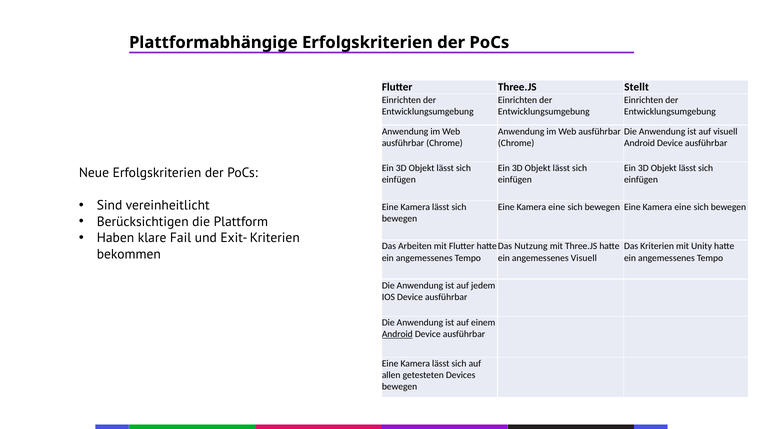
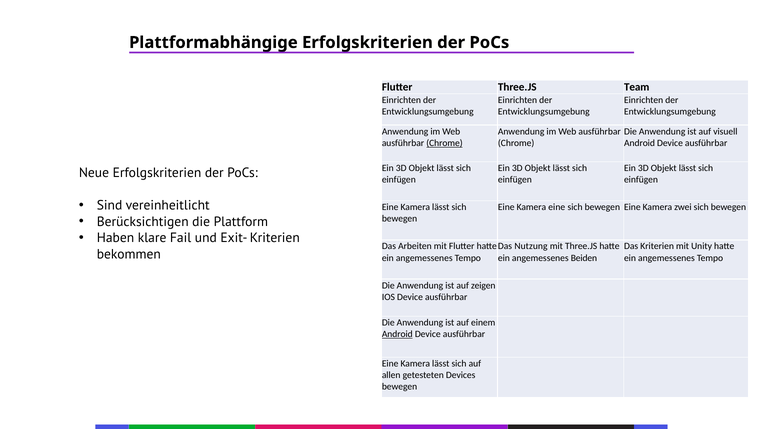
Stellt: Stellt -> Team
Chrome at (444, 143) underline: none -> present
eine at (683, 207): eine -> zwei
angemessenes Visuell: Visuell -> Beiden
jedem: jedem -> zeigen
